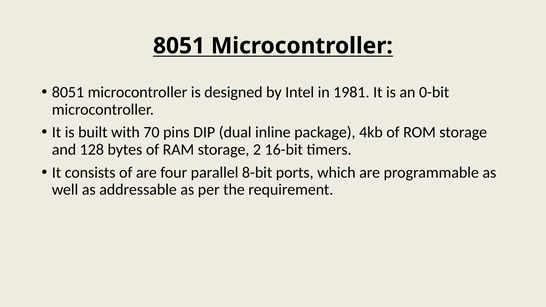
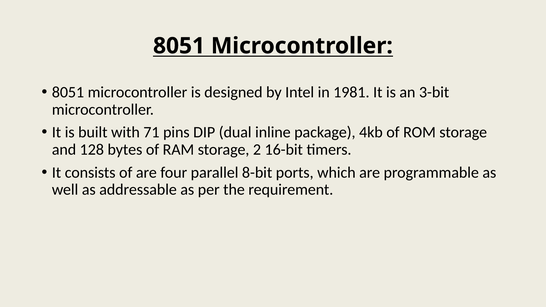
0-bit: 0-bit -> 3-bit
70: 70 -> 71
